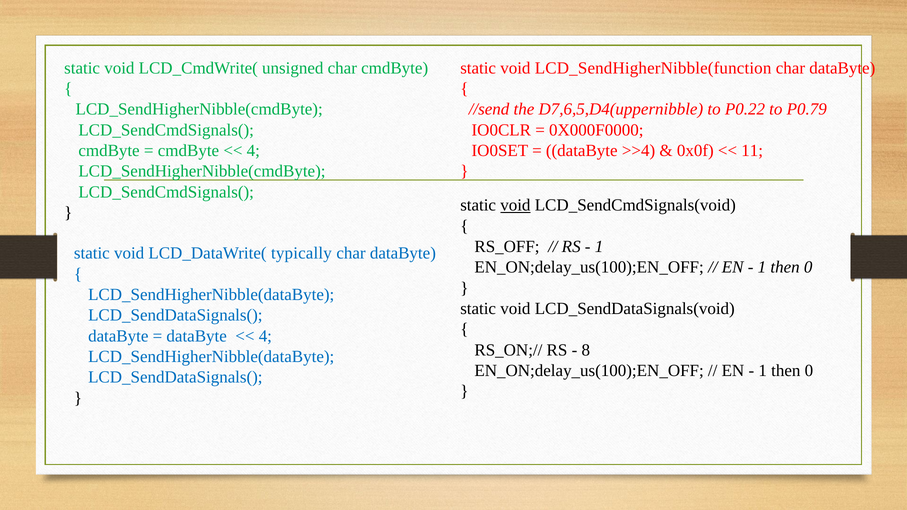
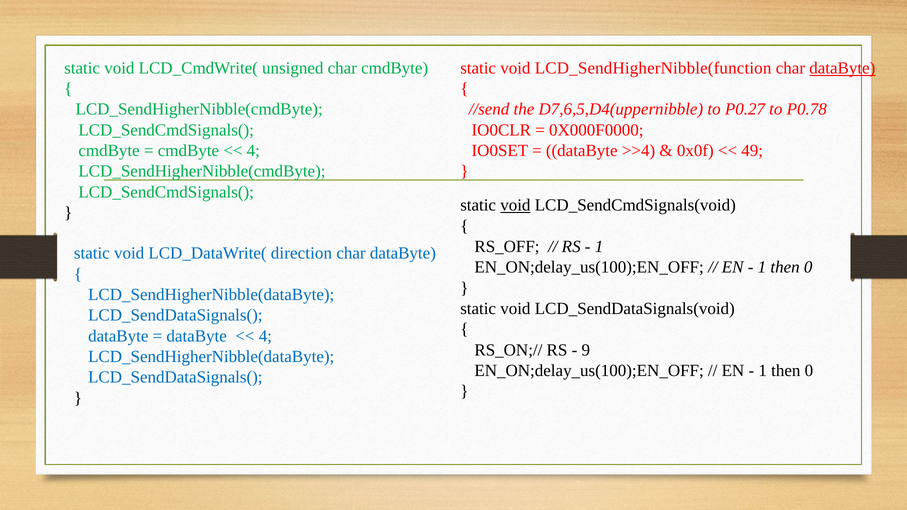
dataByte at (842, 68) underline: none -> present
P0.22: P0.22 -> P0.27
P0.79: P0.79 -> P0.78
11: 11 -> 49
typically: typically -> direction
8: 8 -> 9
